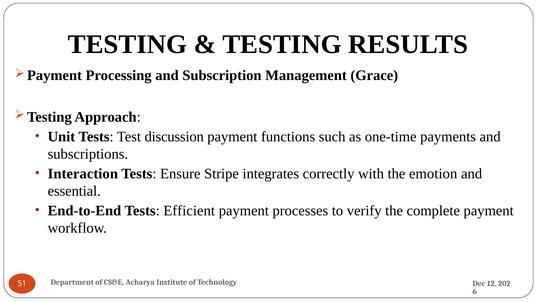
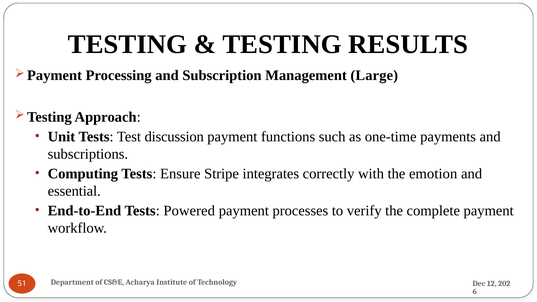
Grace: Grace -> Large
Interaction: Interaction -> Computing
Efficient: Efficient -> Powered
